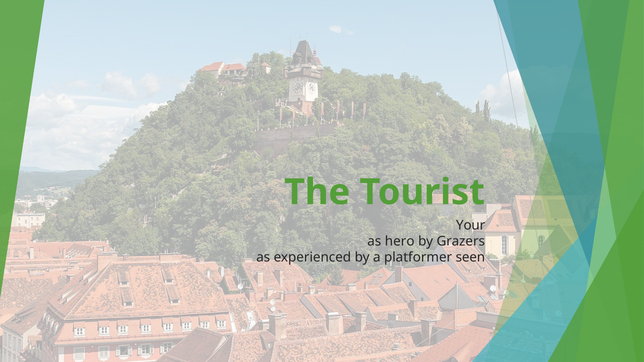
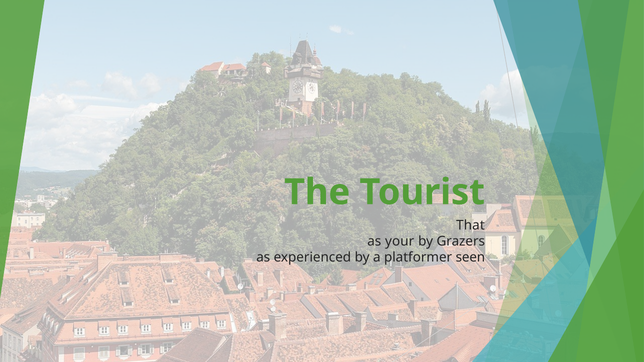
Your: Your -> That
hero: hero -> your
